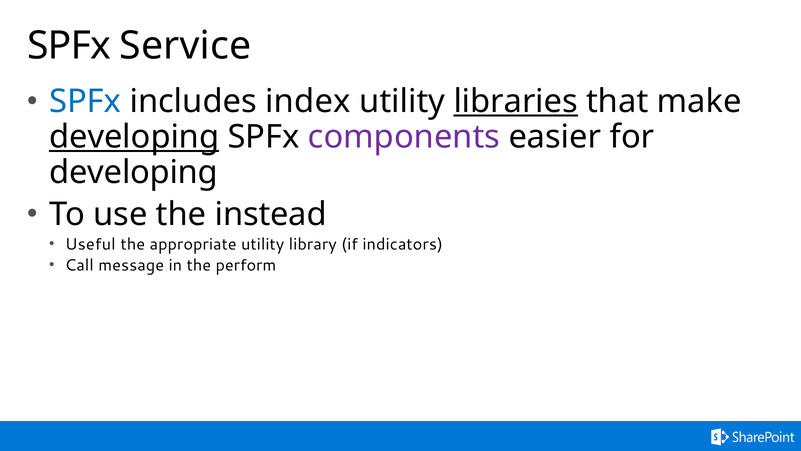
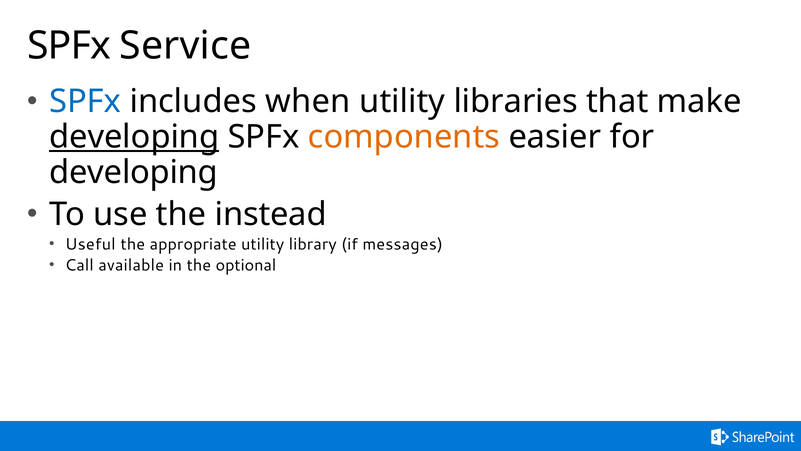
index: index -> when
libraries underline: present -> none
components colour: purple -> orange
indicators: indicators -> messages
message: message -> available
perform: perform -> optional
